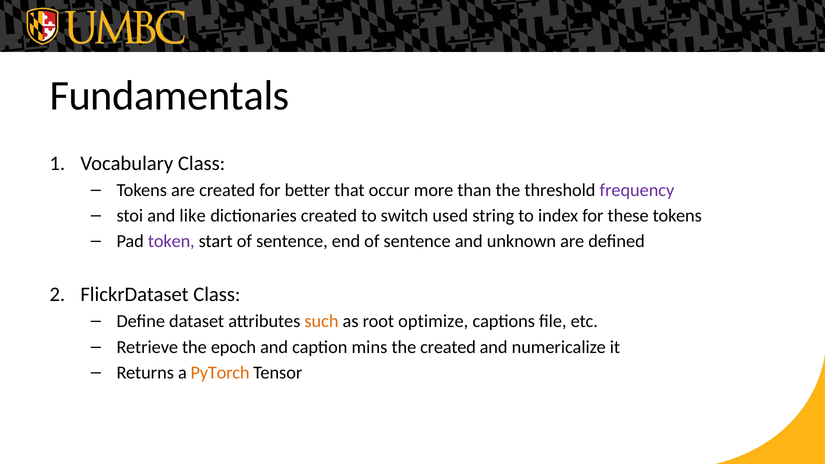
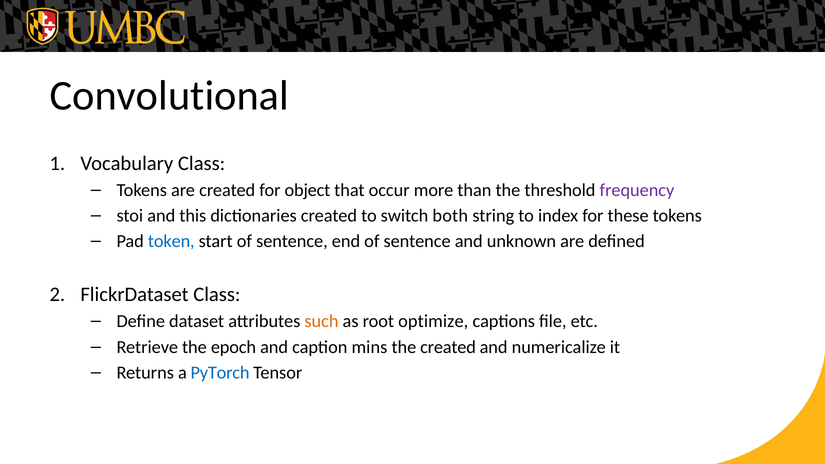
Fundamentals: Fundamentals -> Convolutional
better: better -> object
like: like -> this
used: used -> both
token colour: purple -> blue
PyTorch colour: orange -> blue
